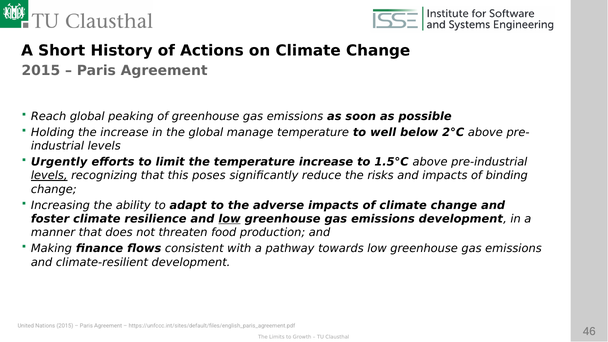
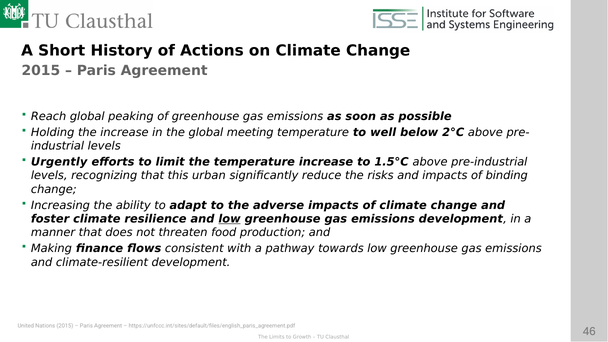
manage: manage -> meeting
levels at (49, 176) underline: present -> none
poses: poses -> urban
